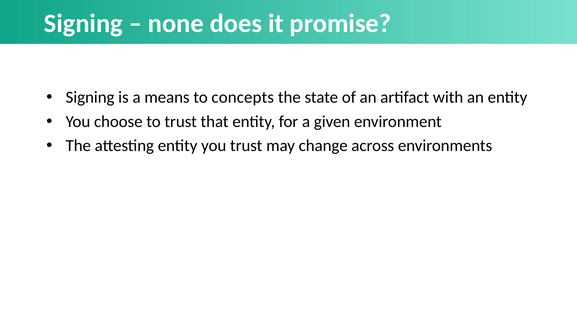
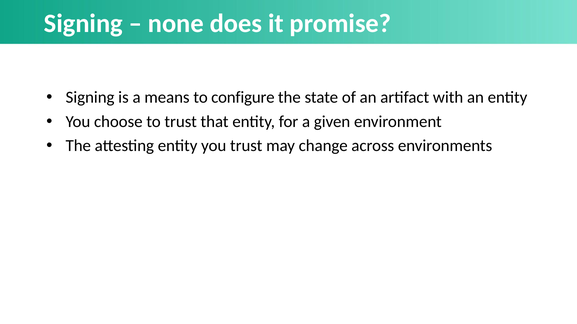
concepts: concepts -> configure
